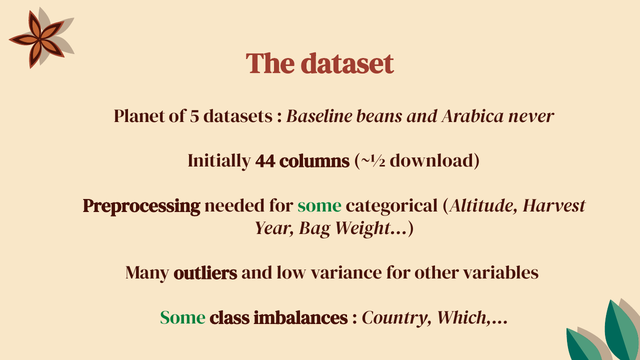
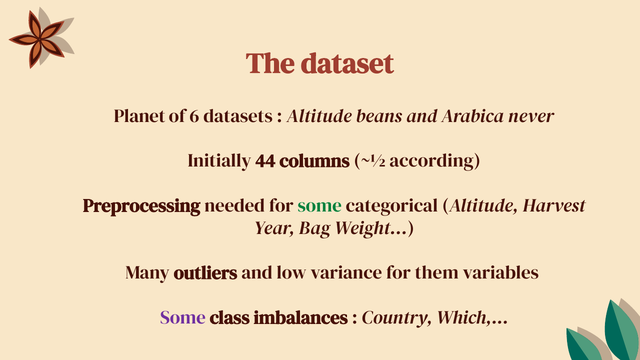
5: 5 -> 6
Baseline at (319, 116): Baseline -> Altitude
download: download -> according
other: other -> them
Some at (183, 318) colour: green -> purple
